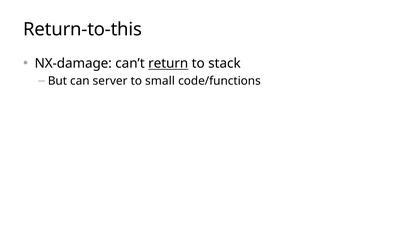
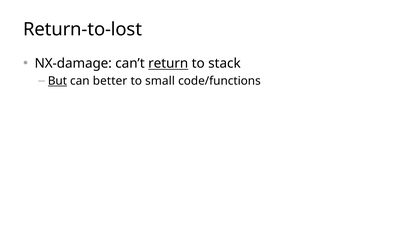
Return-to-this: Return-to-this -> Return-to-lost
But underline: none -> present
server: server -> better
